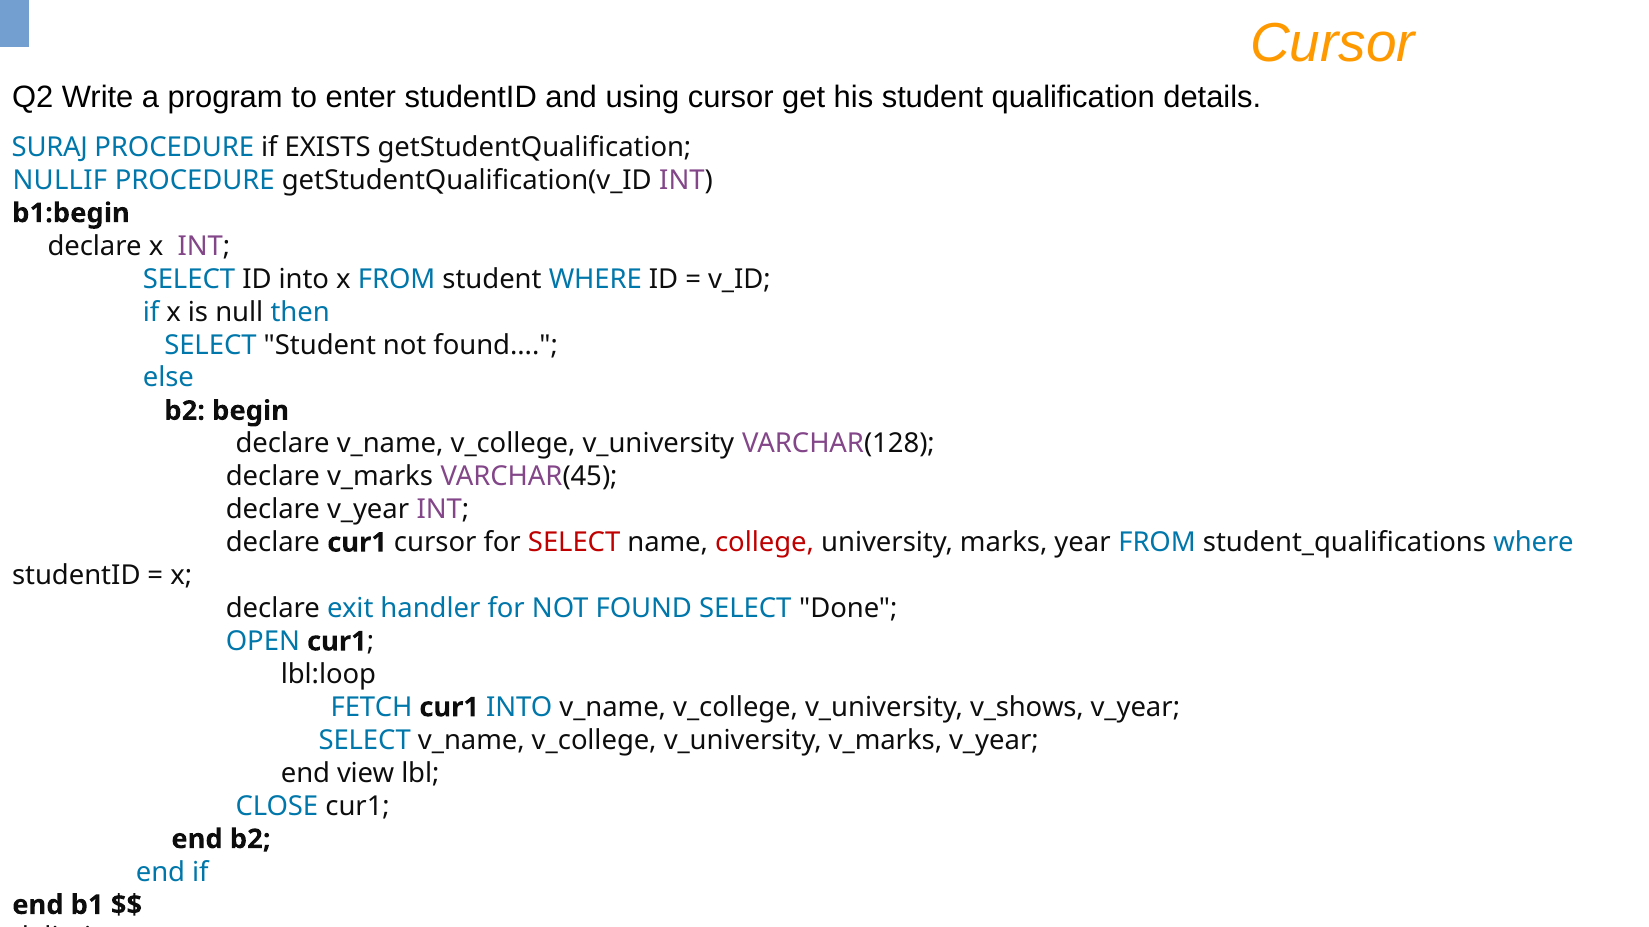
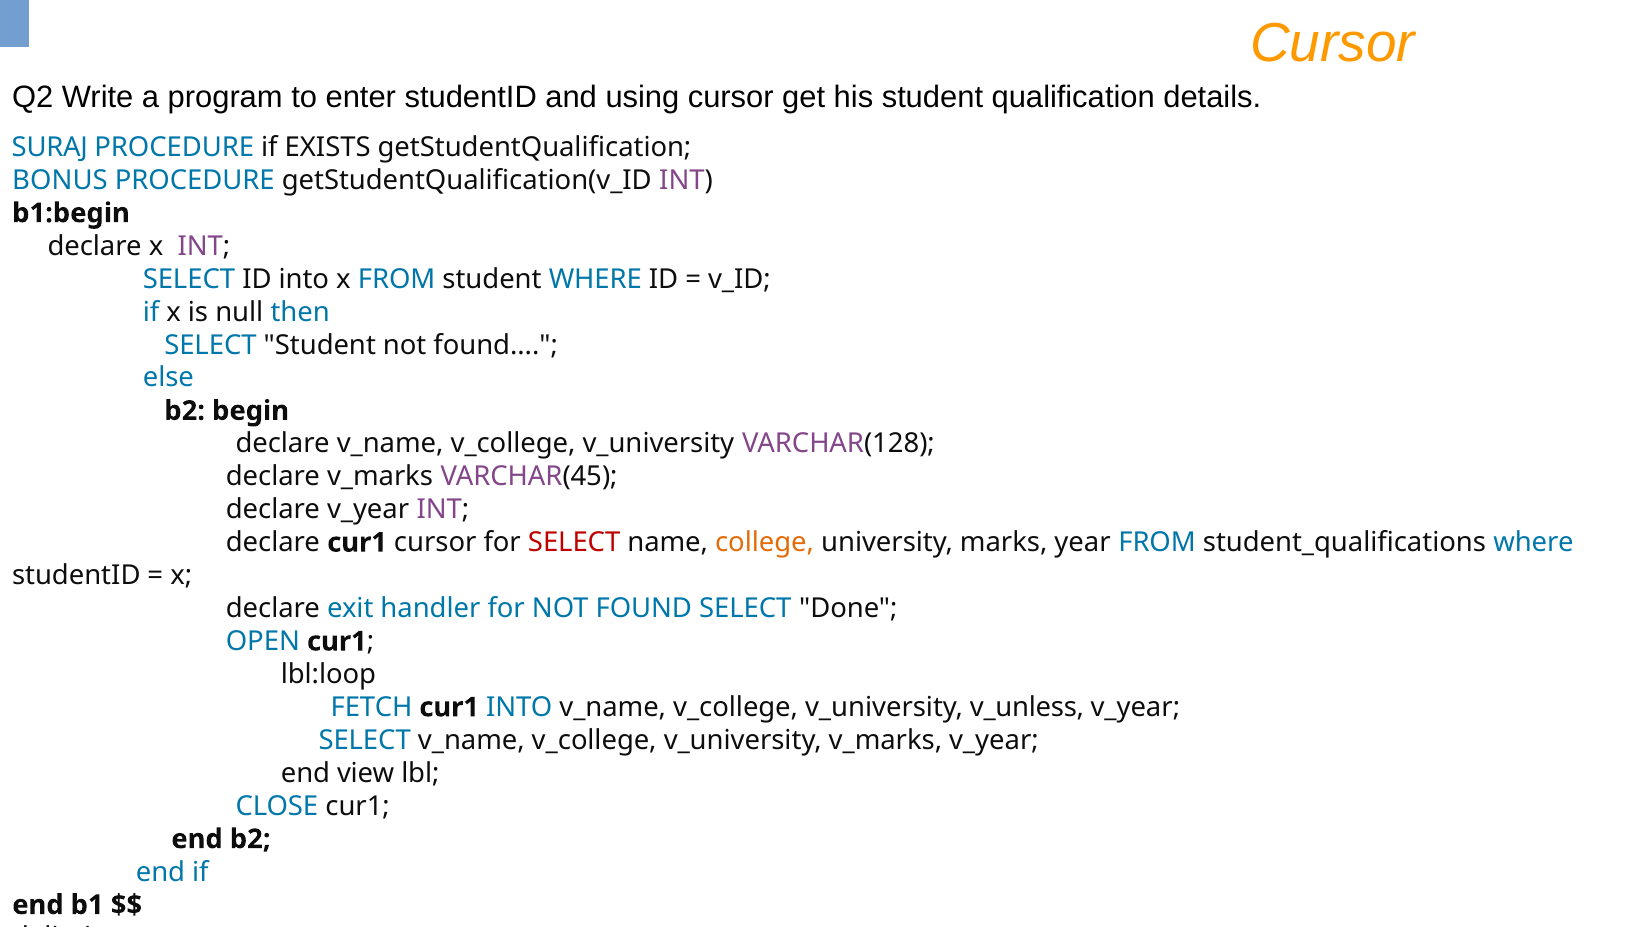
NULLIF: NULLIF -> BONUS
college colour: red -> orange
v_shows: v_shows -> v_unless
